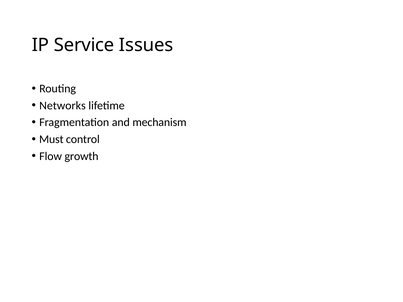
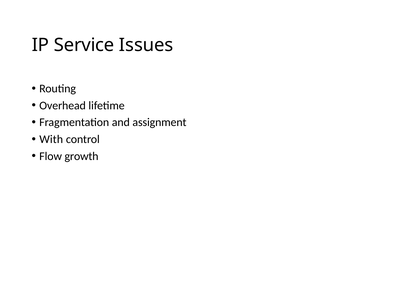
Networks: Networks -> Overhead
mechanism: mechanism -> assignment
Must: Must -> With
